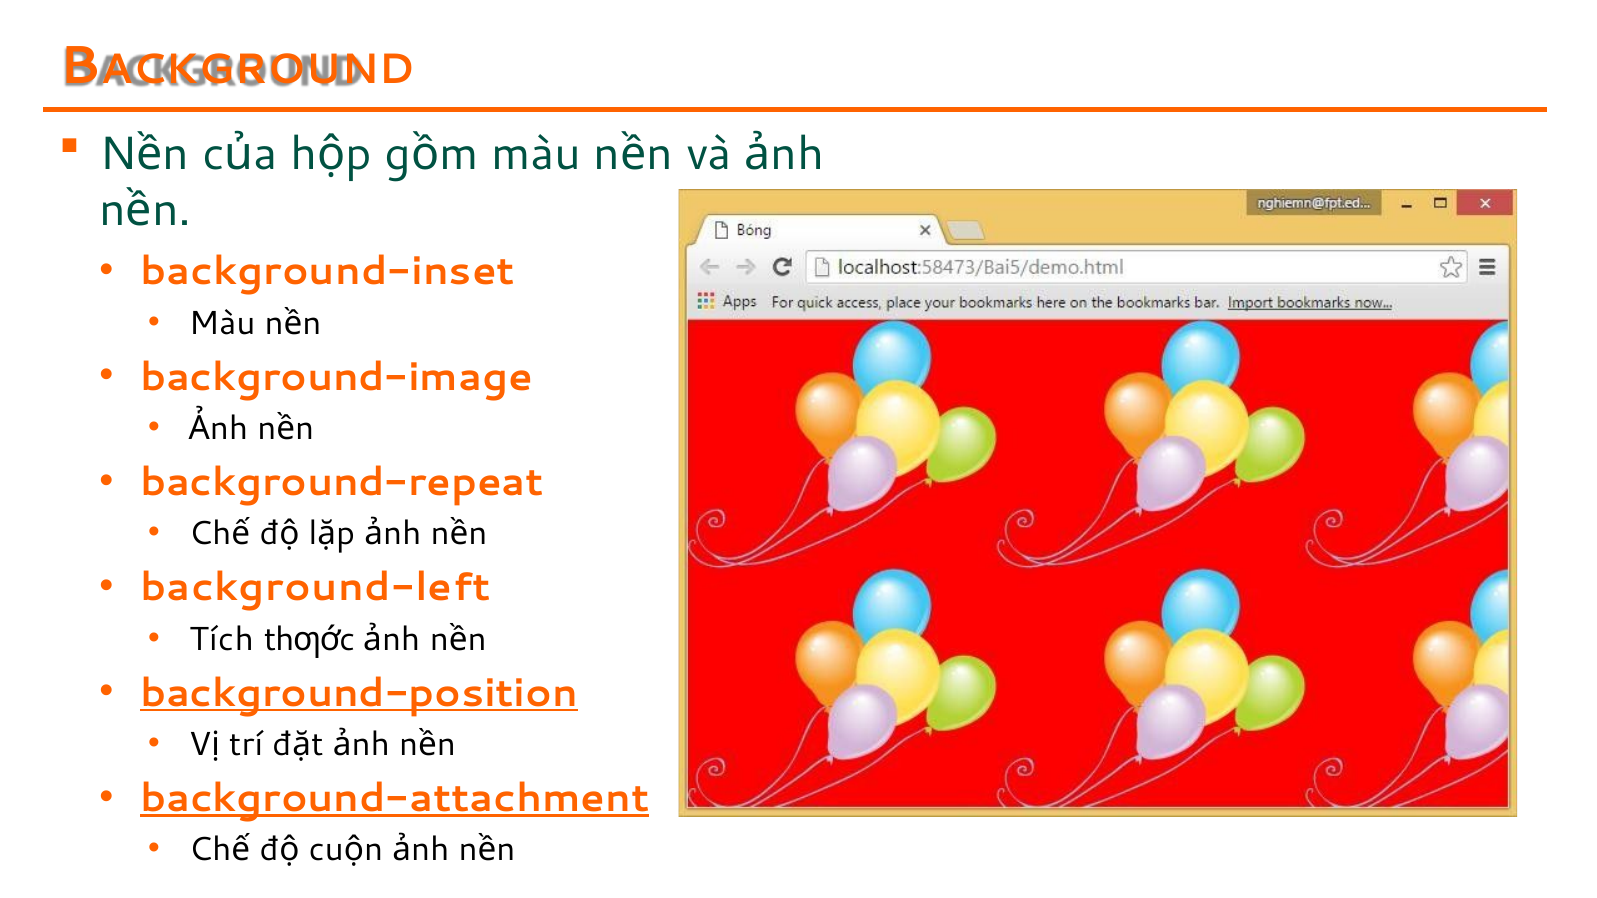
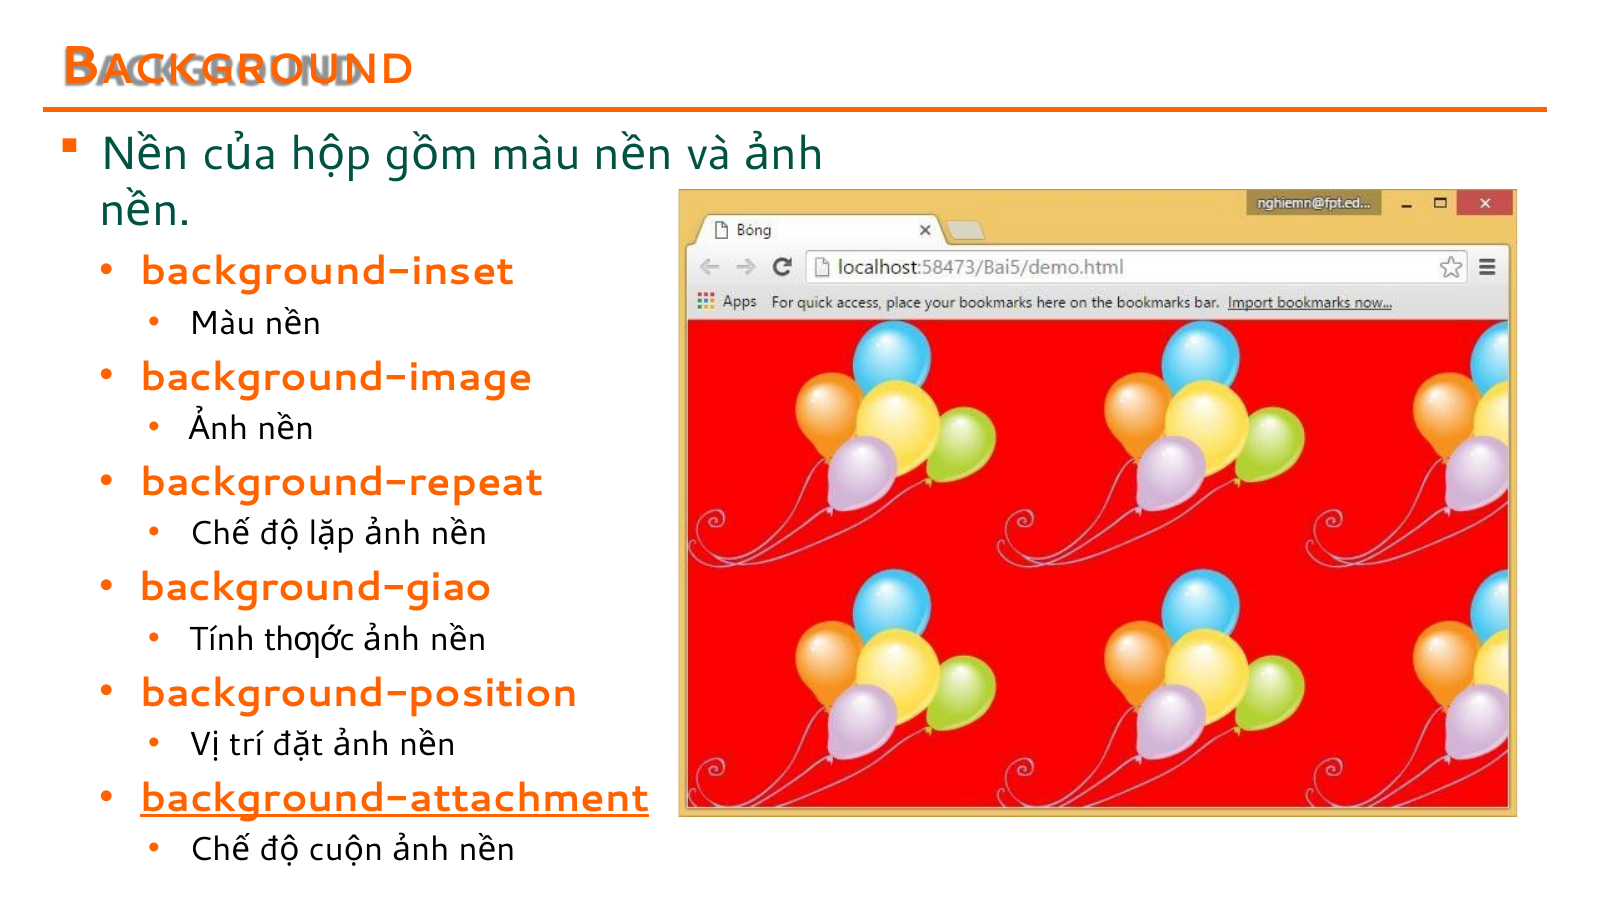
background-left: background-left -> background-giao
Tích: Tích -> Tính
background-position underline: present -> none
